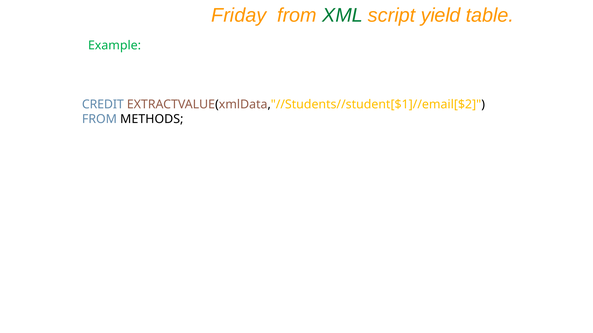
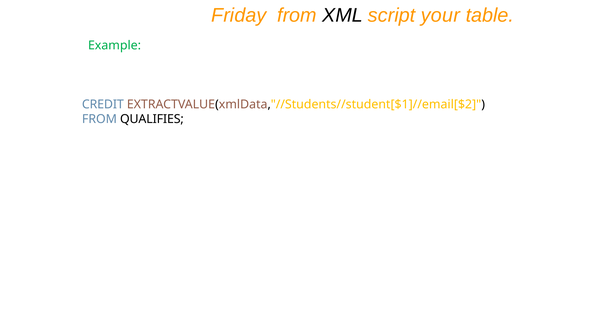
XML colour: green -> black
yield: yield -> your
METHODS: METHODS -> QUALIFIES
